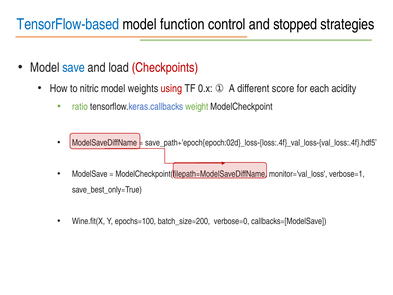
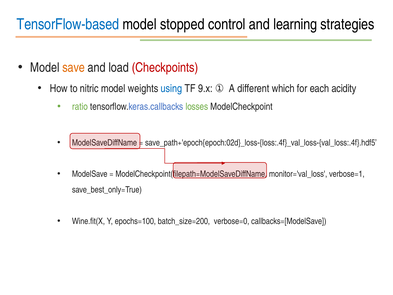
function: function -> stopped
stopped: stopped -> learning
save colour: blue -> orange
using colour: red -> blue
0.x: 0.x -> 9.x
score: score -> which
weight: weight -> losses
